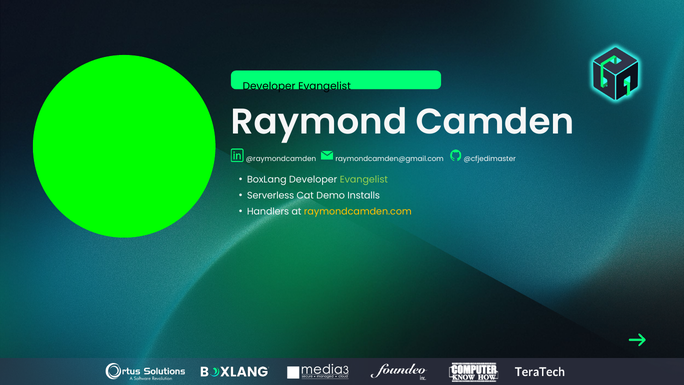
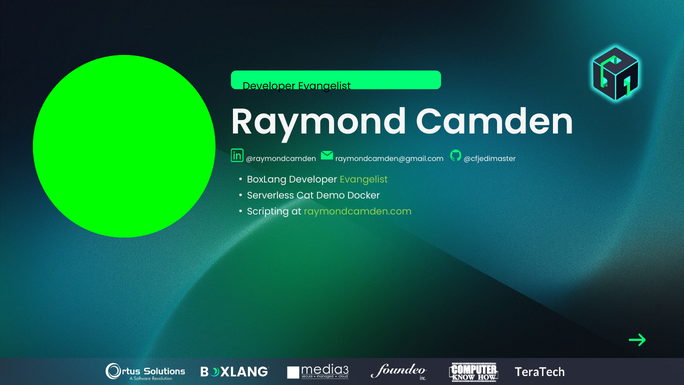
Installs: Installs -> Docker
Handlers: Handlers -> Scripting
raymondcamden.com colour: yellow -> light green
